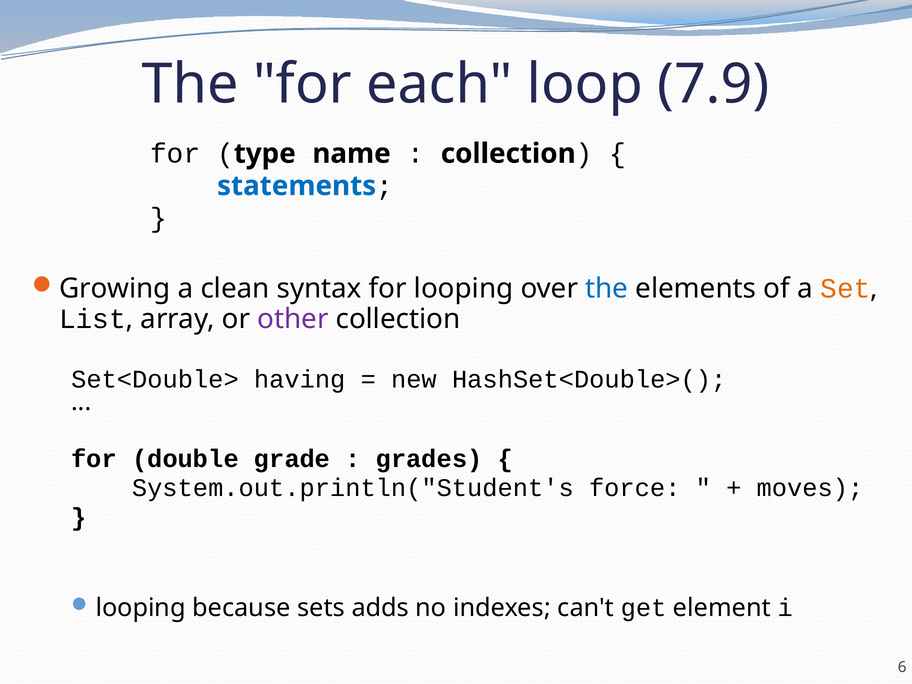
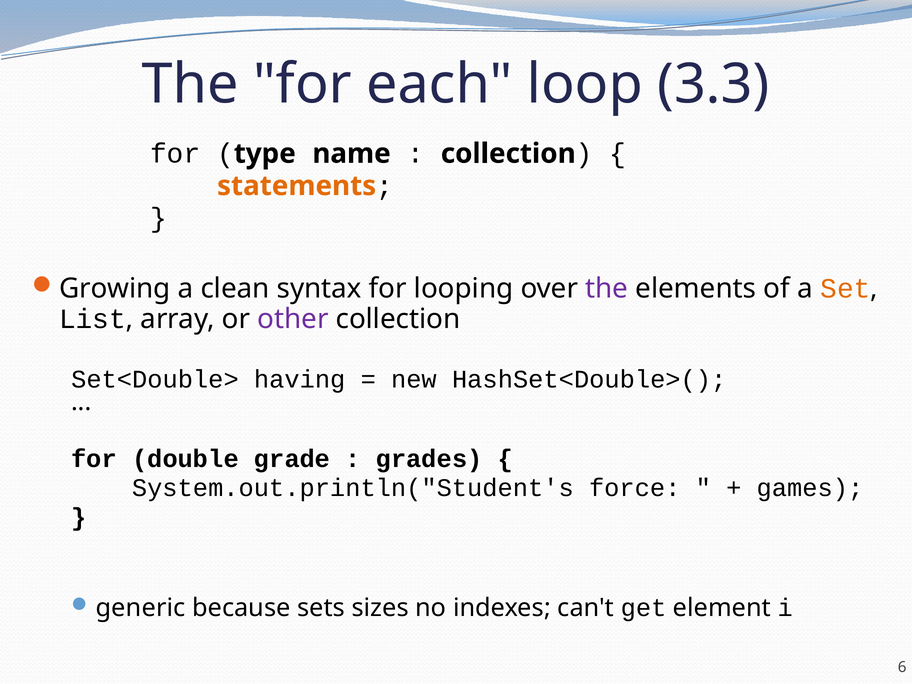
7.9: 7.9 -> 3.3
statements colour: blue -> orange
the at (607, 289) colour: blue -> purple
moves: moves -> games
looping at (141, 608): looping -> generic
adds: adds -> sizes
